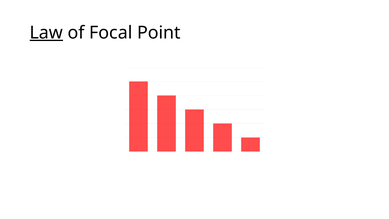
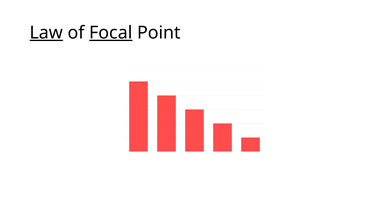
Focal underline: none -> present
